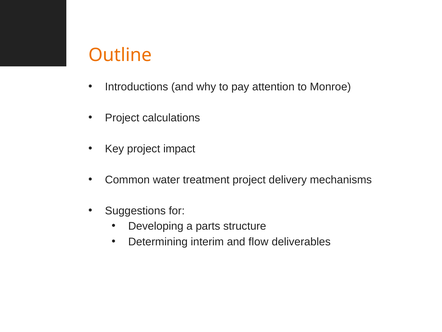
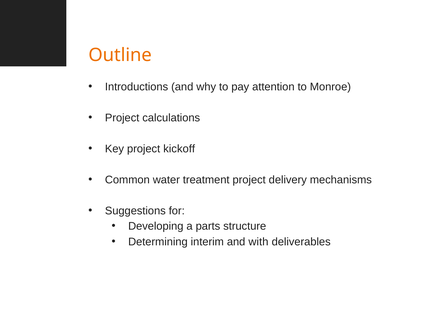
impact: impact -> kickoff
flow: flow -> with
